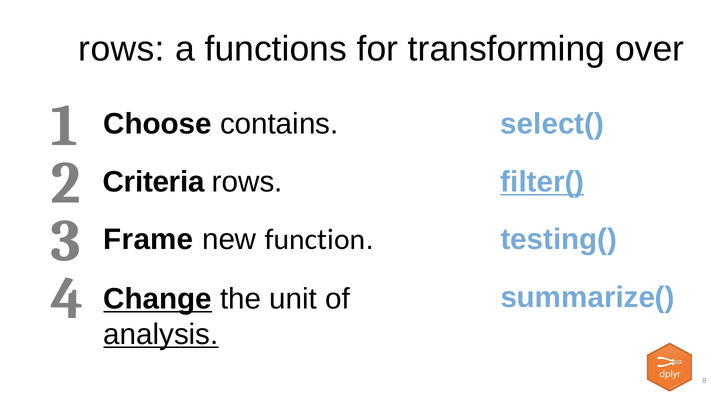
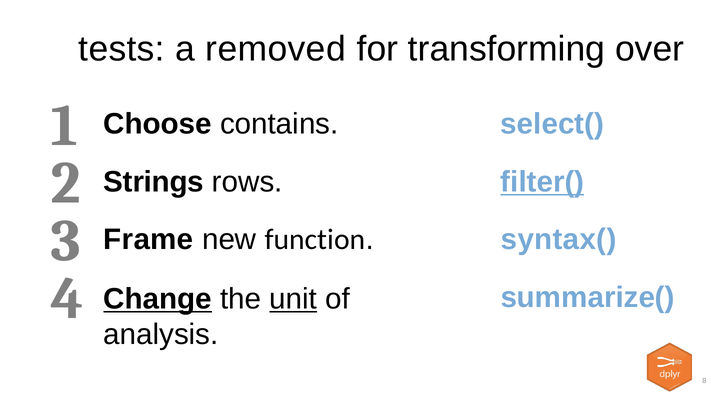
rows at (122, 49): rows -> tests
functions: functions -> removed
Criteria: Criteria -> Strings
testing(: testing( -> syntax(
unit underline: none -> present
analysis underline: present -> none
